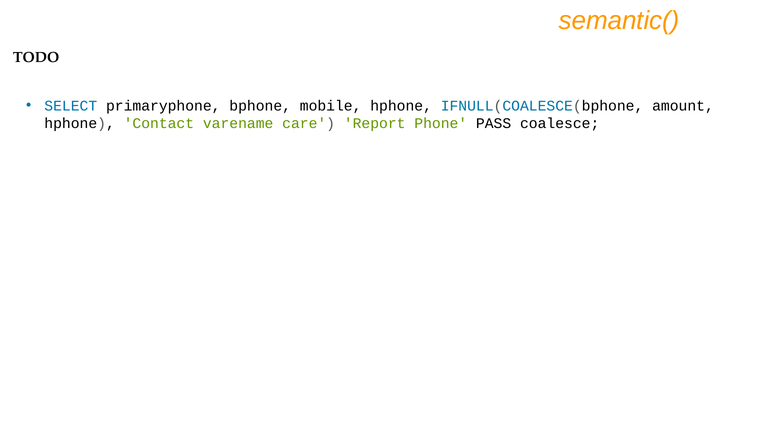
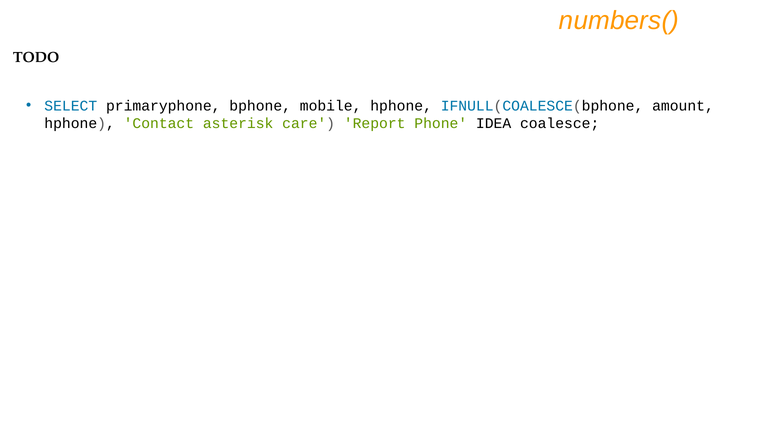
semantic(: semantic( -> numbers(
varename: varename -> asterisk
PASS: PASS -> IDEA
